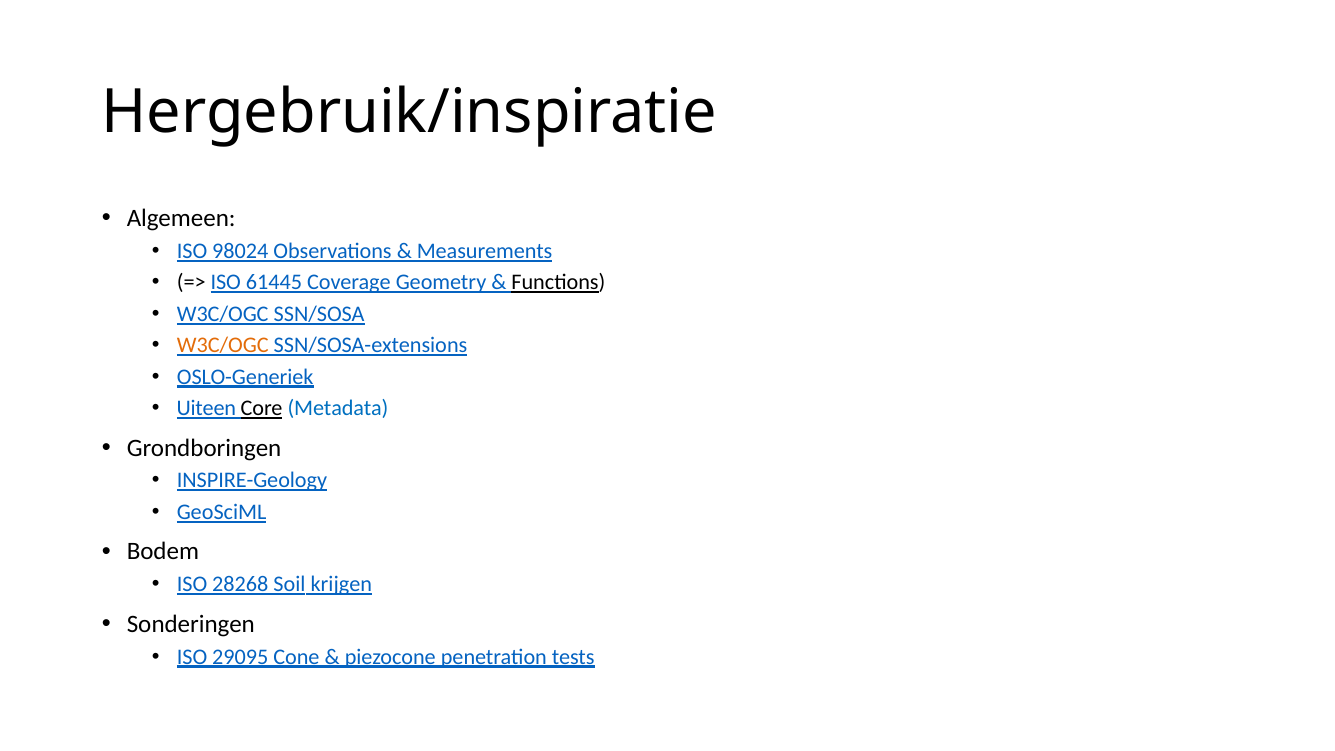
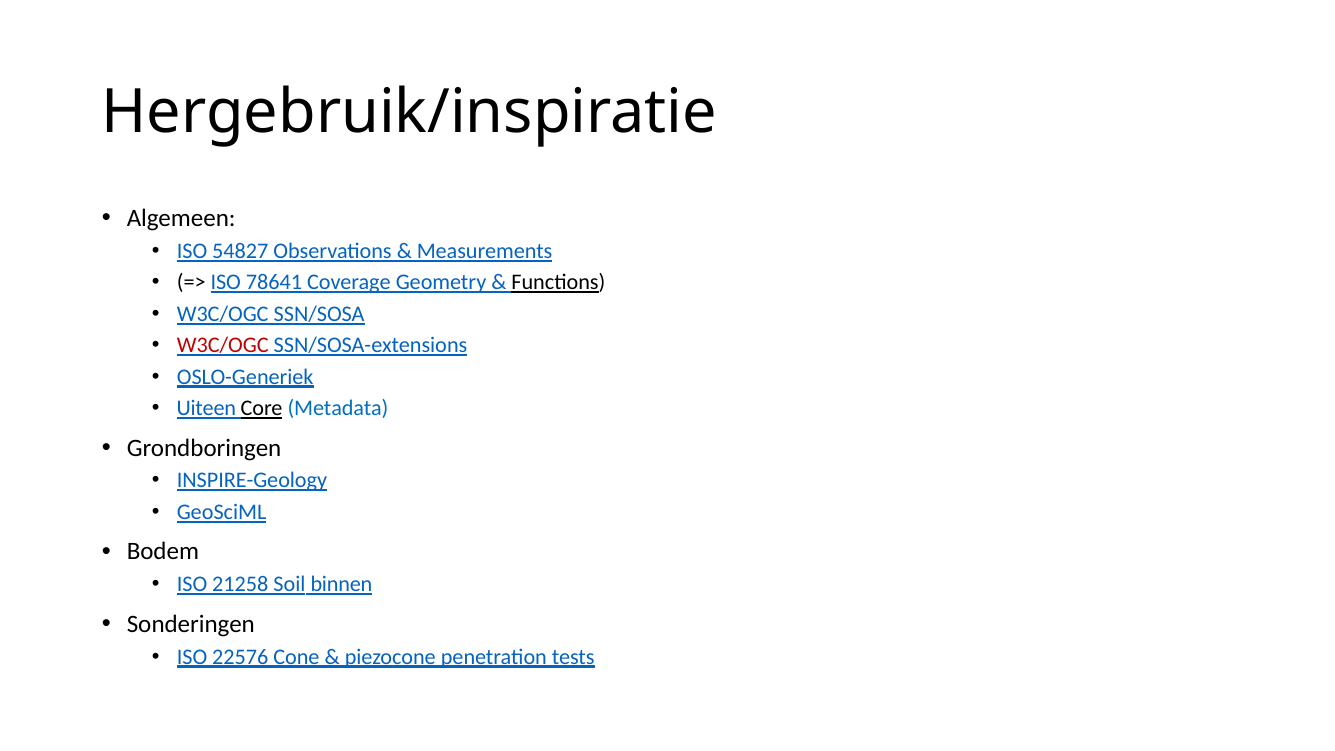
98024: 98024 -> 54827
61445: 61445 -> 78641
W3C/OGC at (223, 345) colour: orange -> red
28268: 28268 -> 21258
krijgen: krijgen -> binnen
29095: 29095 -> 22576
